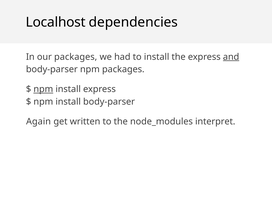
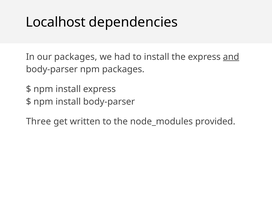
npm at (43, 89) underline: present -> none
Again: Again -> Three
interpret: interpret -> provided
